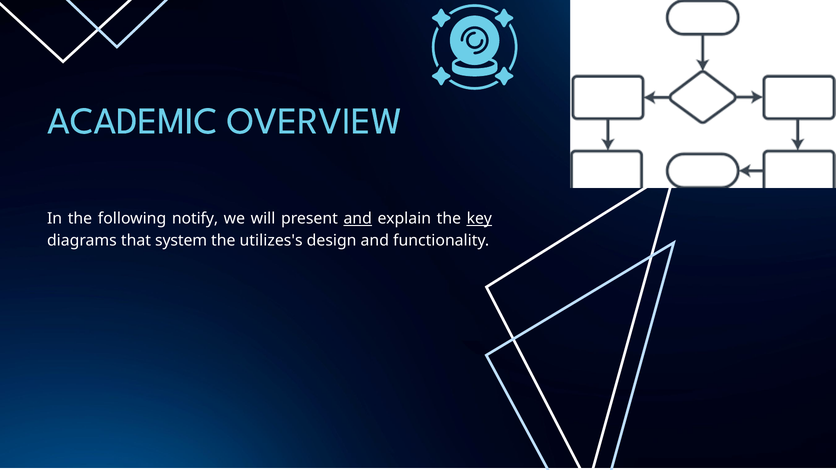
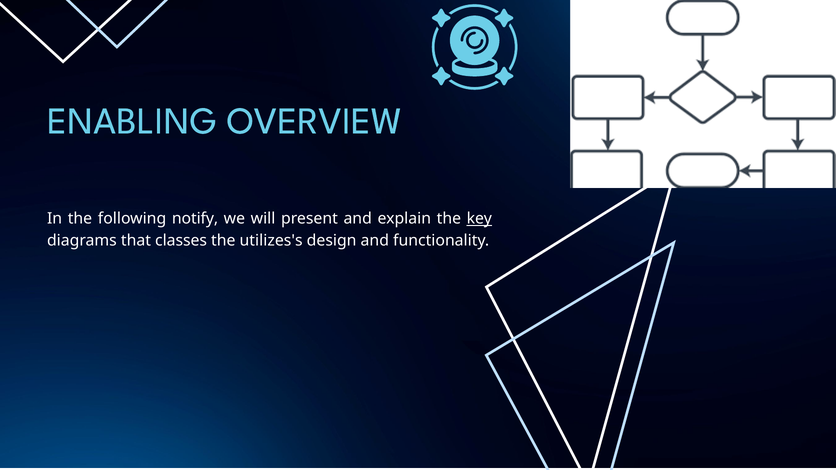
ACADEMIC: ACADEMIC -> ENABLING
and at (358, 219) underline: present -> none
system: system -> classes
